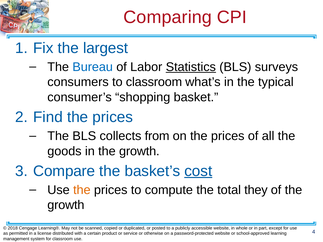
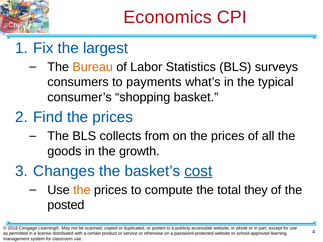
Comparing: Comparing -> Economics
Bureau colour: blue -> orange
Statistics underline: present -> none
to classroom: classroom -> payments
Compare: Compare -> Changes
growth at (66, 205): growth -> posted
